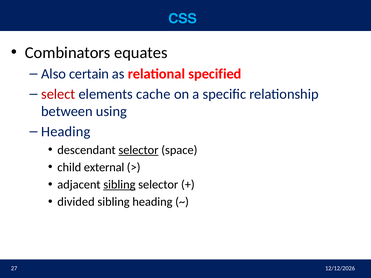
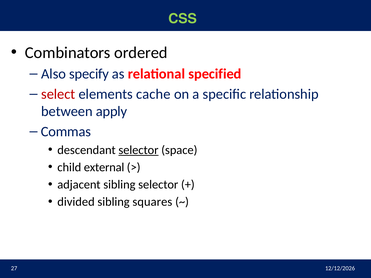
CSS colour: light blue -> light green
equates: equates -> ordered
certain: certain -> specify
using: using -> apply
Heading at (66, 132): Heading -> Commas
sibling at (119, 185) underline: present -> none
sibling heading: heading -> squares
